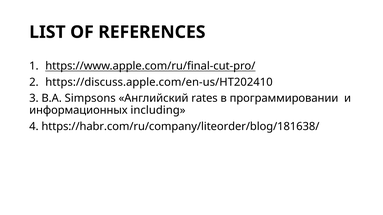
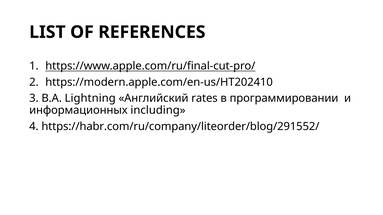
https://discuss.apple.com/en-us/HT202410: https://discuss.apple.com/en-us/HT202410 -> https://modern.apple.com/en-us/HT202410
Simpsons: Simpsons -> Lightning
https://habr.com/ru/company/liteorder/blog/181638/: https://habr.com/ru/company/liteorder/blog/181638/ -> https://habr.com/ru/company/liteorder/blog/291552/
